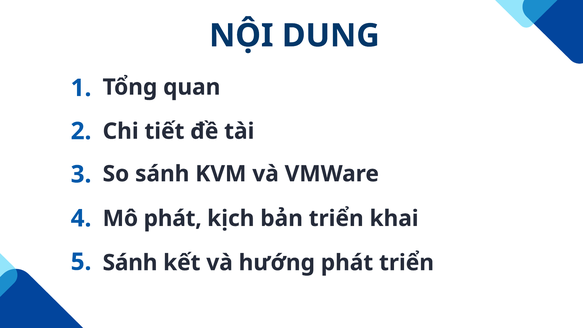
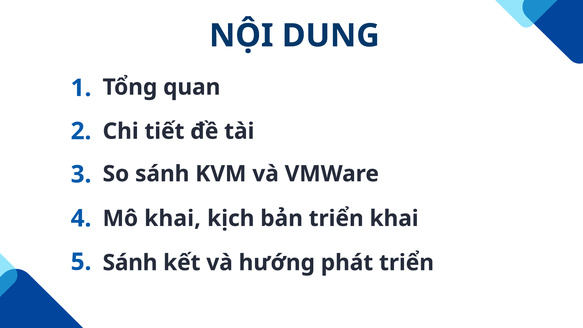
Mô phát: phát -> khai
